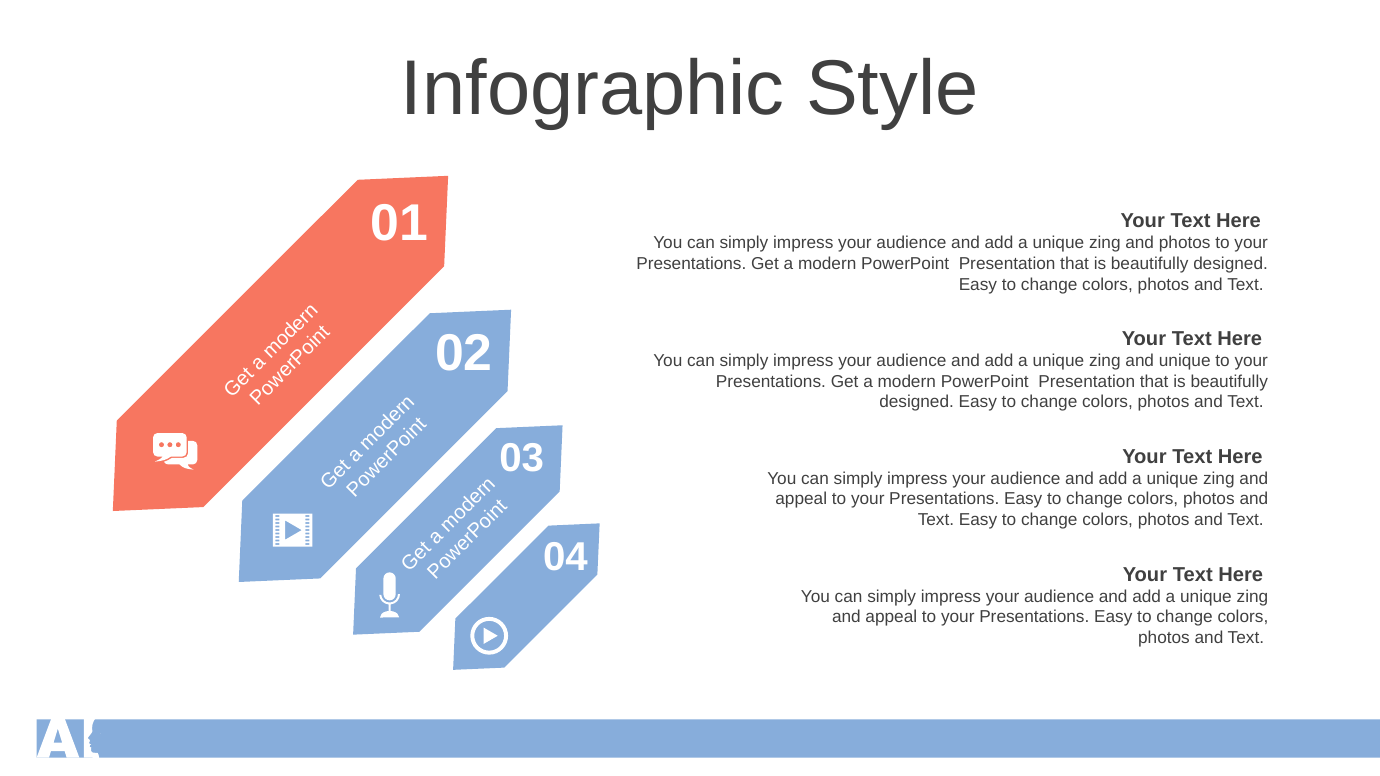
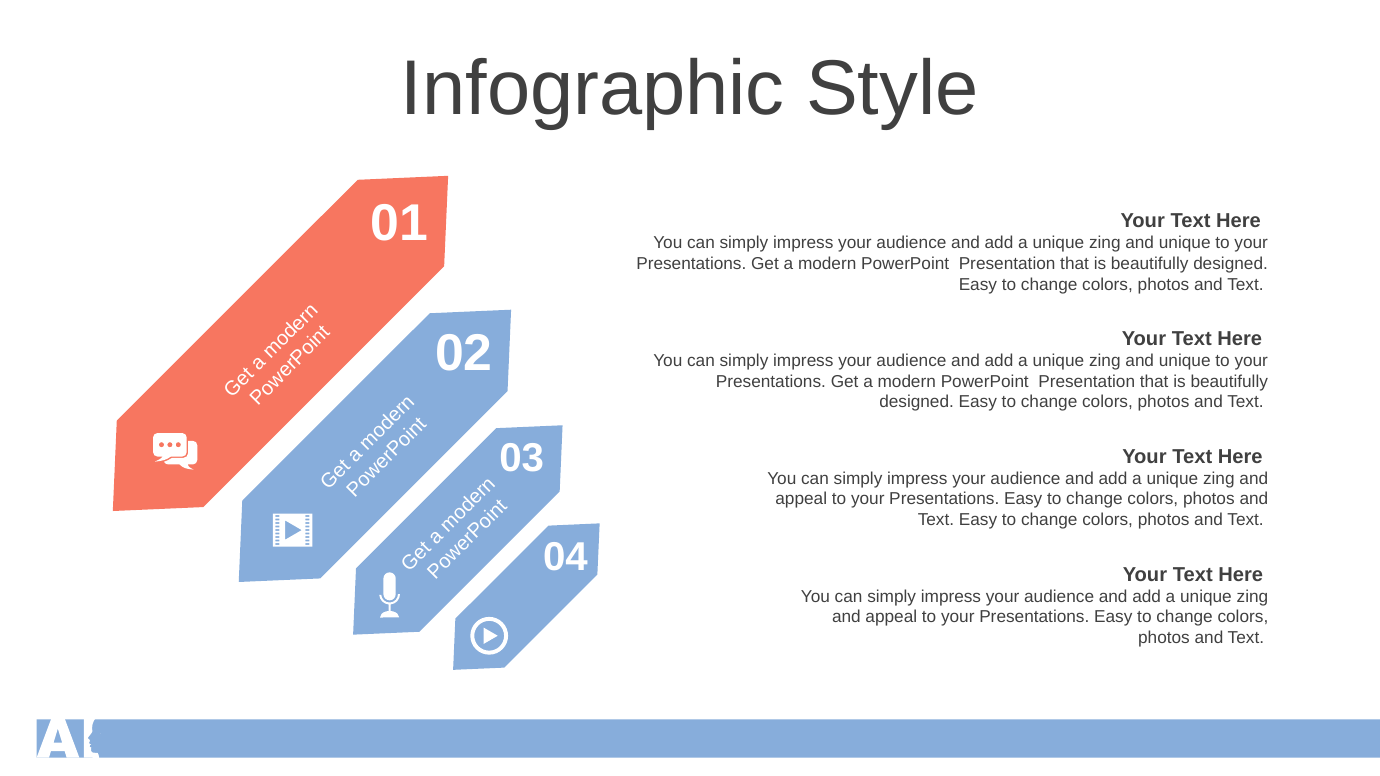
photos at (1185, 243): photos -> unique
